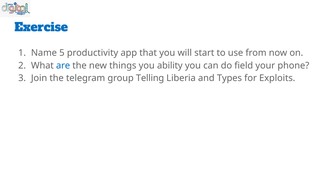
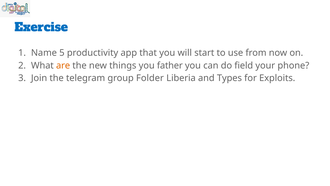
are colour: blue -> orange
ability: ability -> father
Telling: Telling -> Folder
